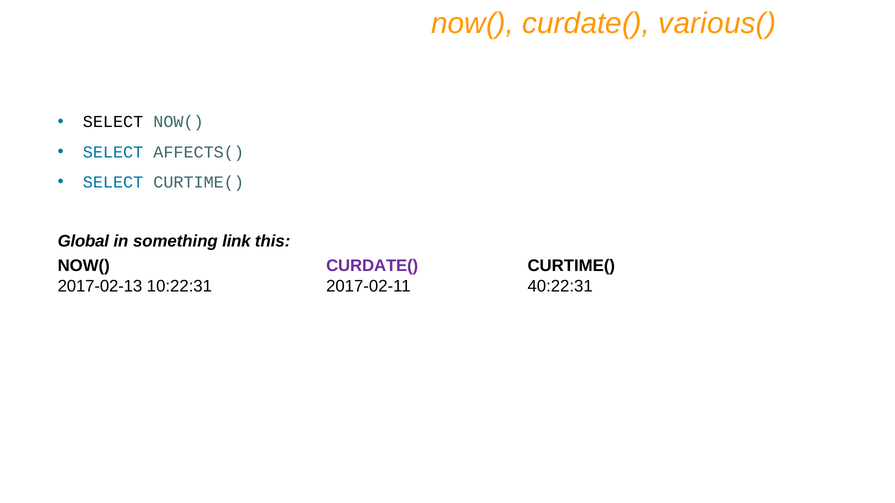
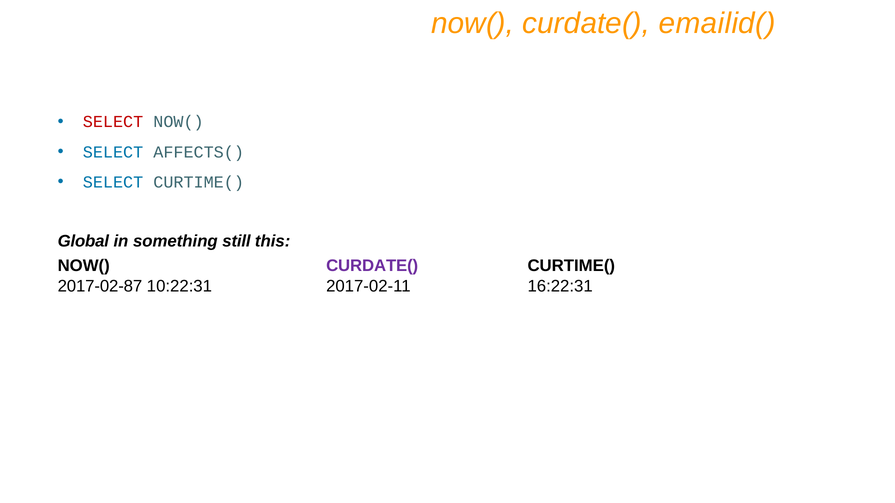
various(: various( -> emailid(
SELECT at (113, 122) colour: black -> red
link: link -> still
2017-02-13: 2017-02-13 -> 2017-02-87
40:22:31: 40:22:31 -> 16:22:31
